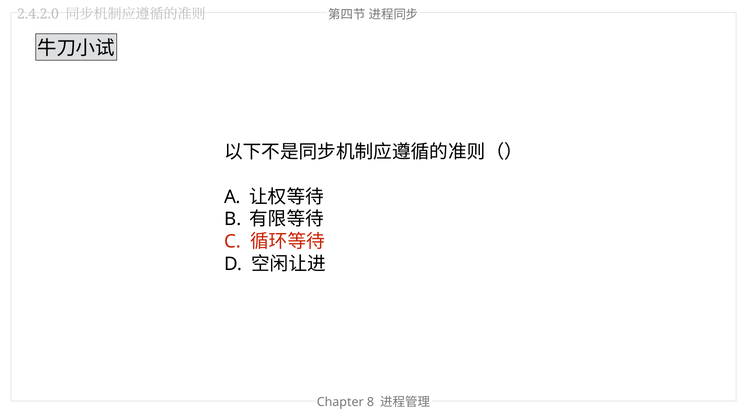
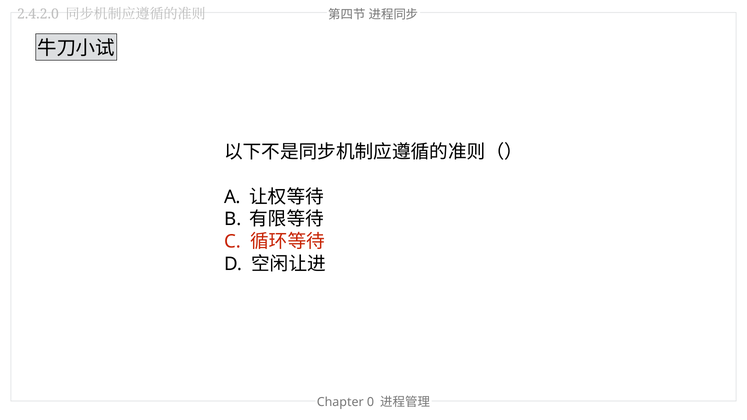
8: 8 -> 0
